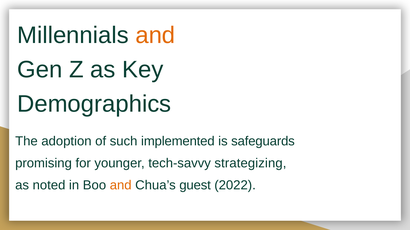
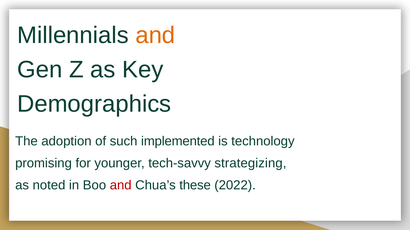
safeguards: safeguards -> technology
and at (121, 186) colour: orange -> red
guest: guest -> these
